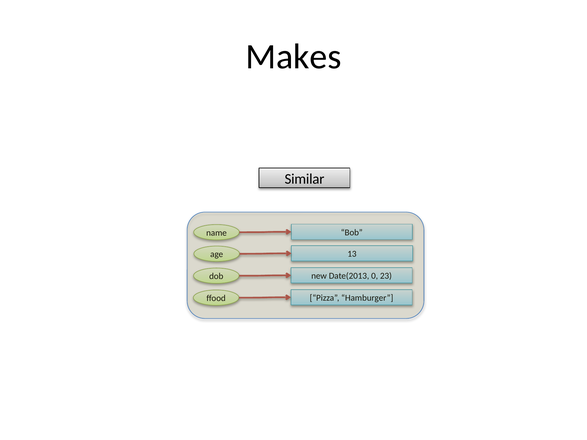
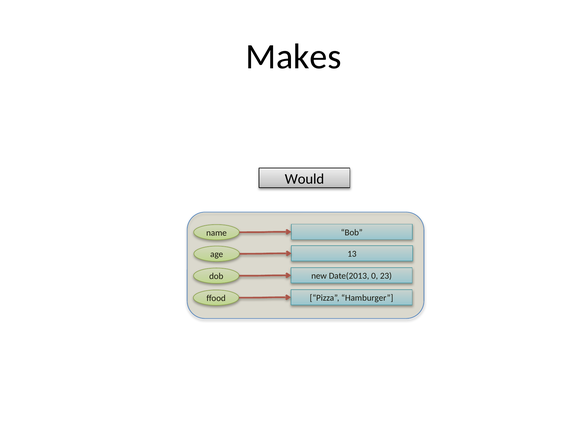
Similar: Similar -> Would
